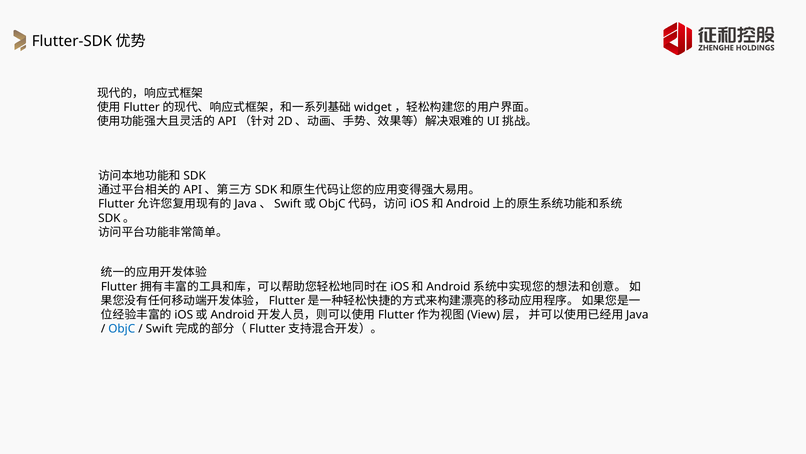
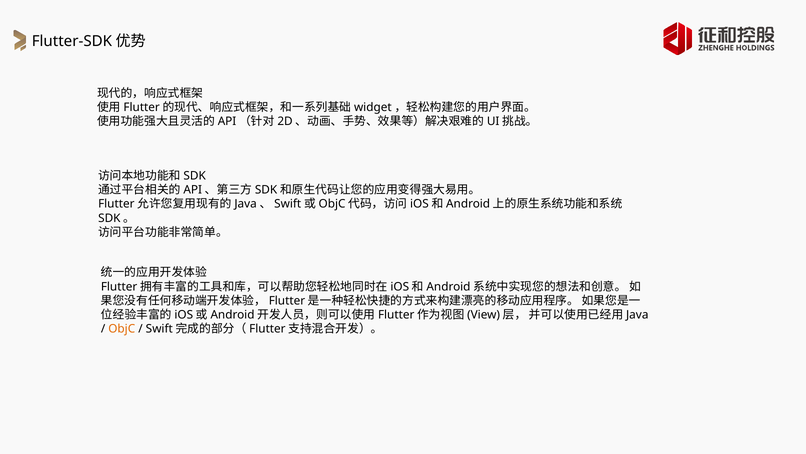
ObjC colour: blue -> orange
